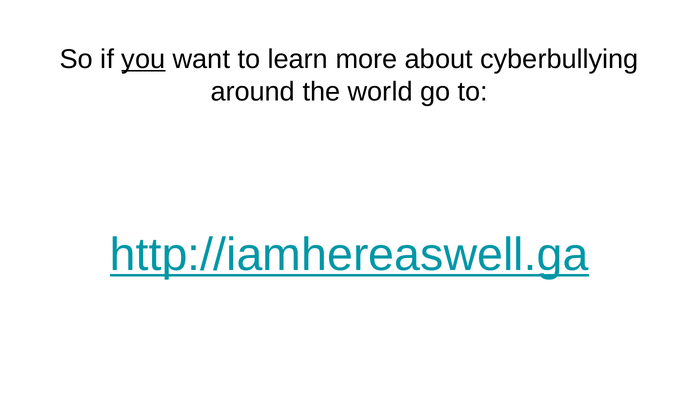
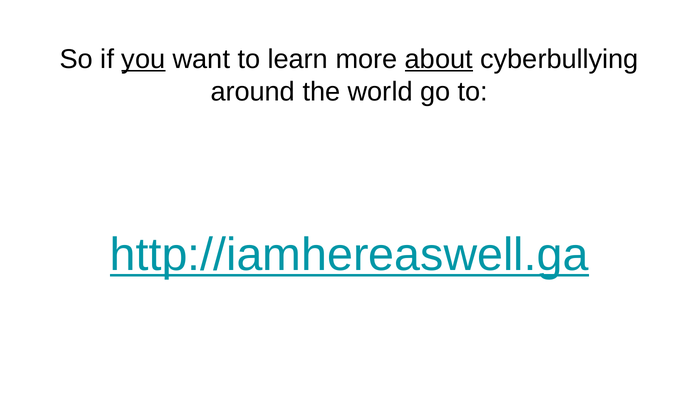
about underline: none -> present
